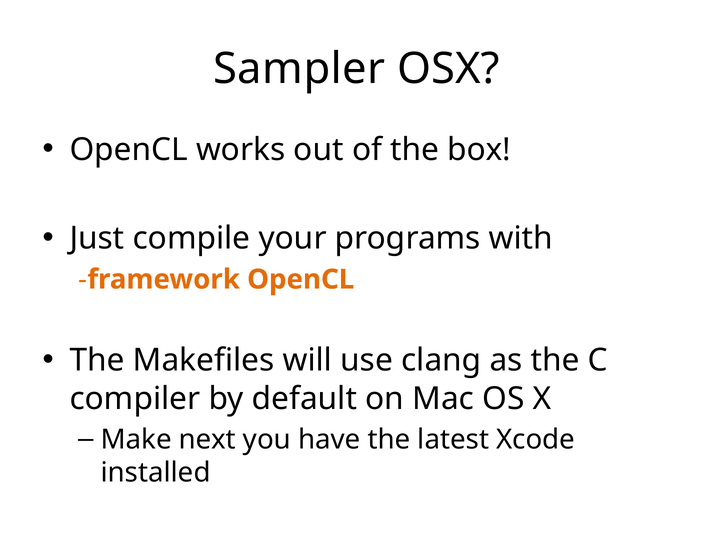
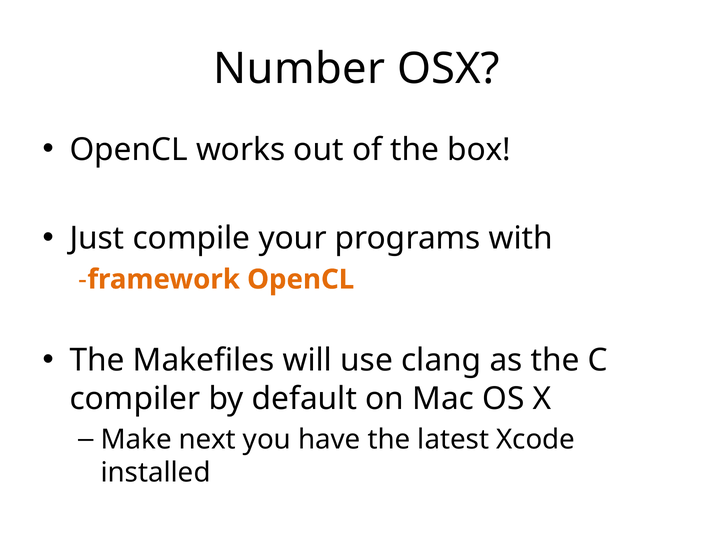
Sampler: Sampler -> Number
